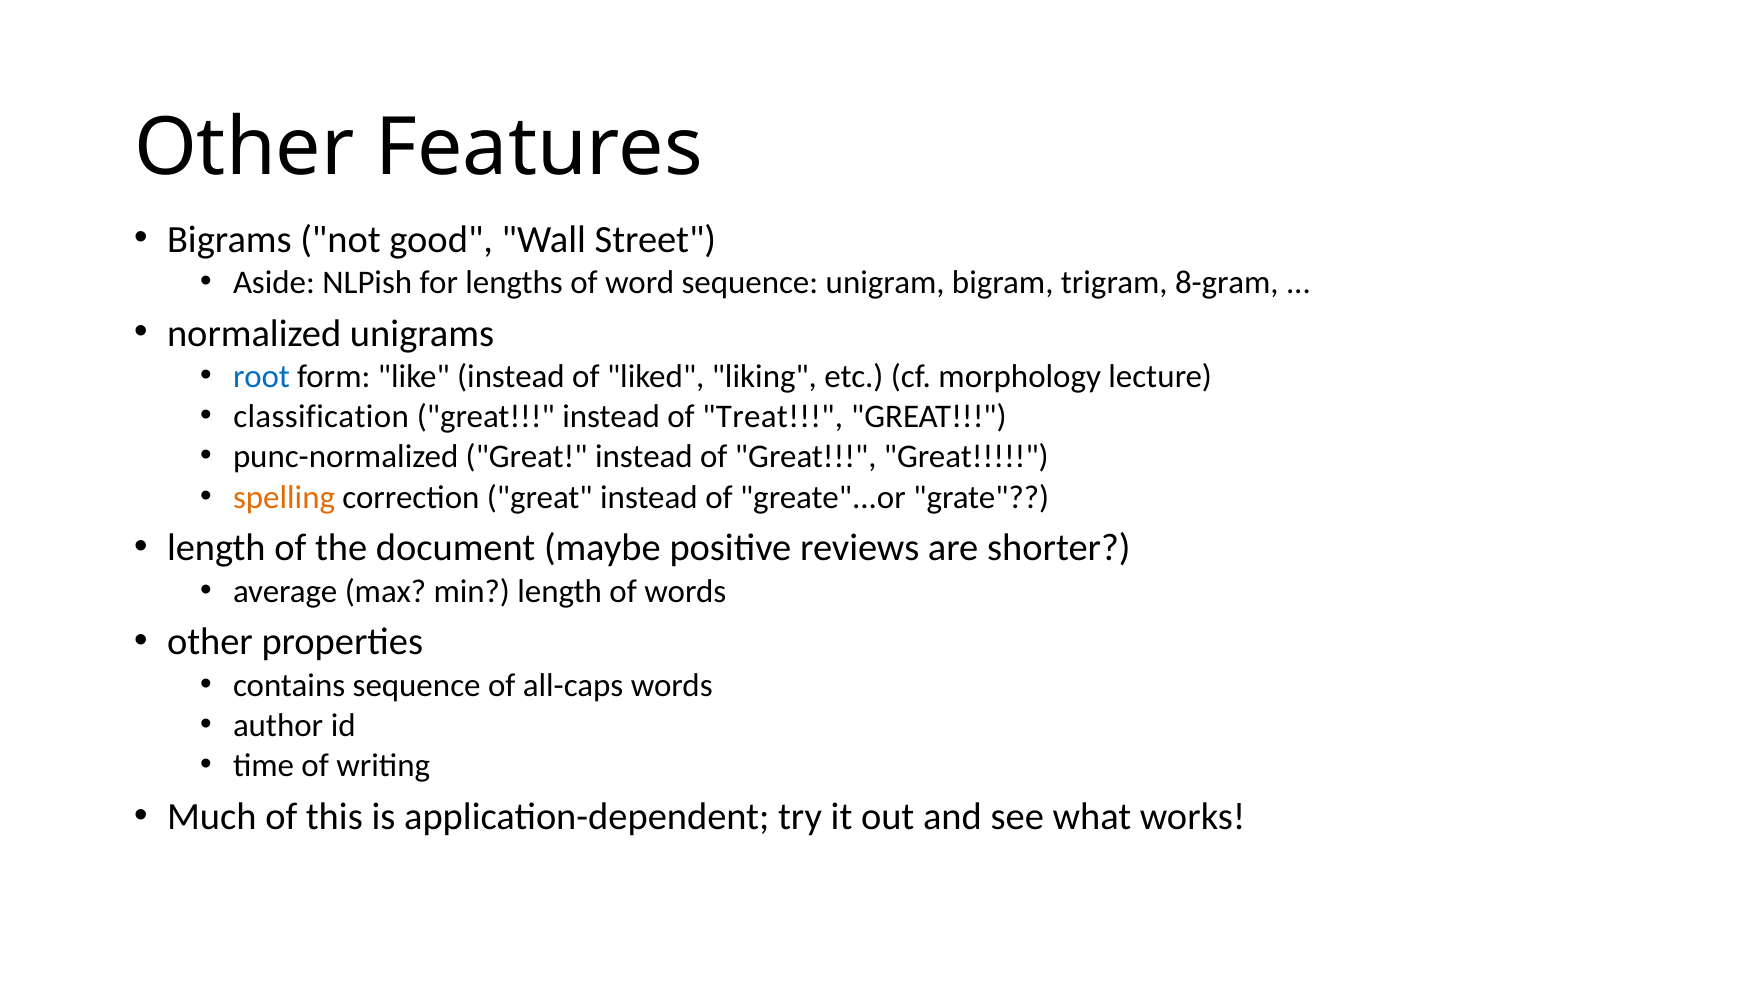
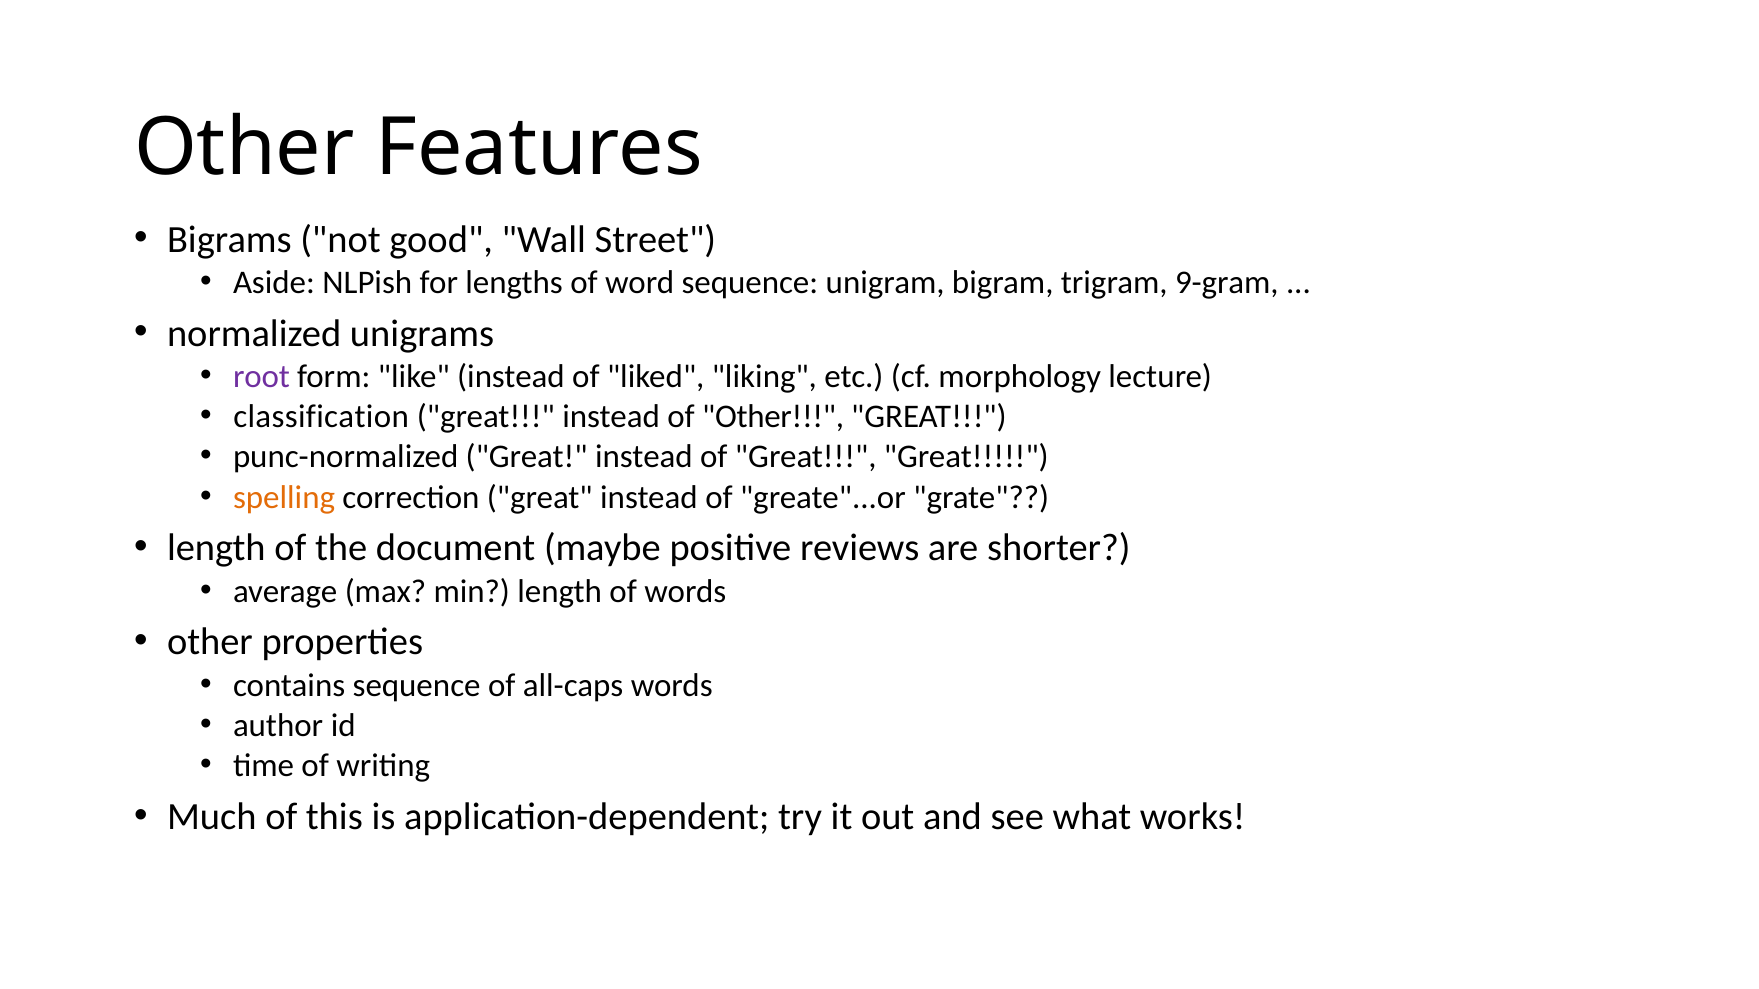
8-gram: 8-gram -> 9-gram
root colour: blue -> purple
of Treat: Treat -> Other
